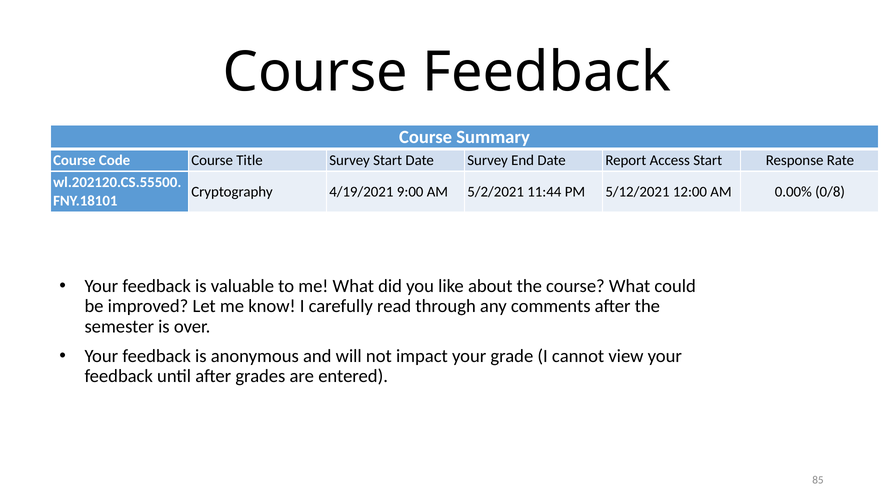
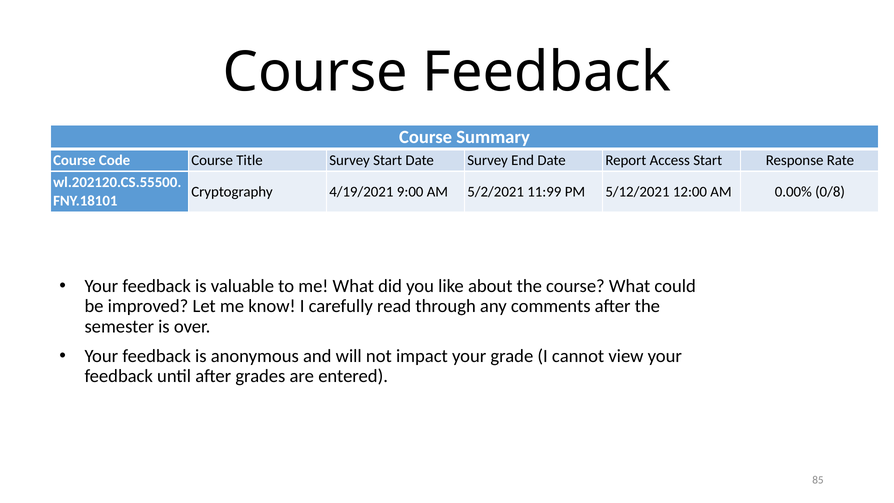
11:44: 11:44 -> 11:99
